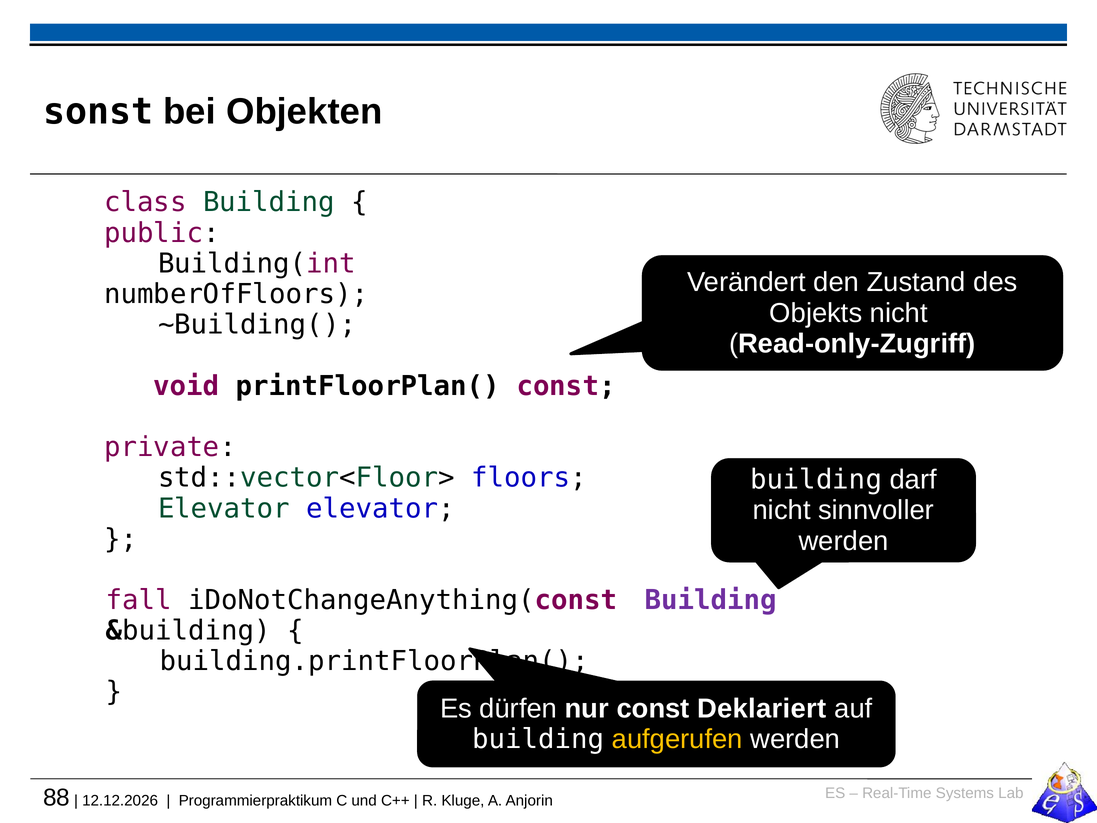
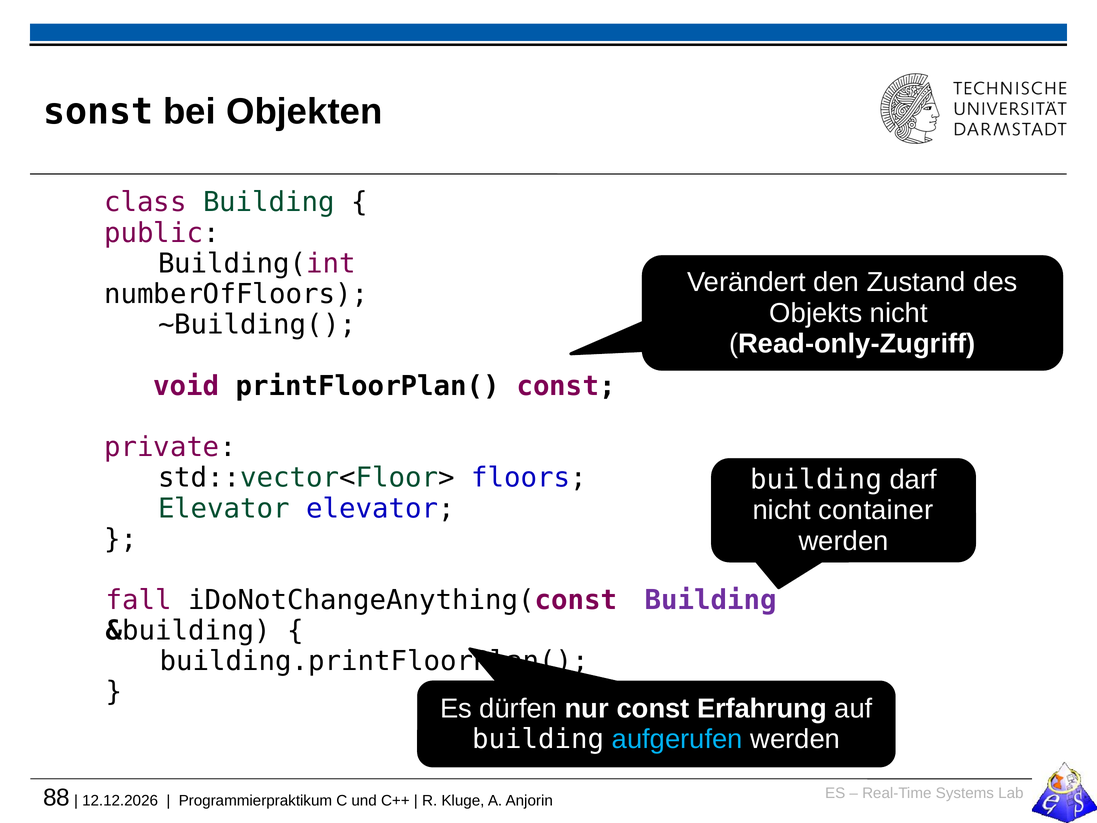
sinnvoller: sinnvoller -> container
Deklariert: Deklariert -> Erfahrung
aufgerufen colour: yellow -> light blue
